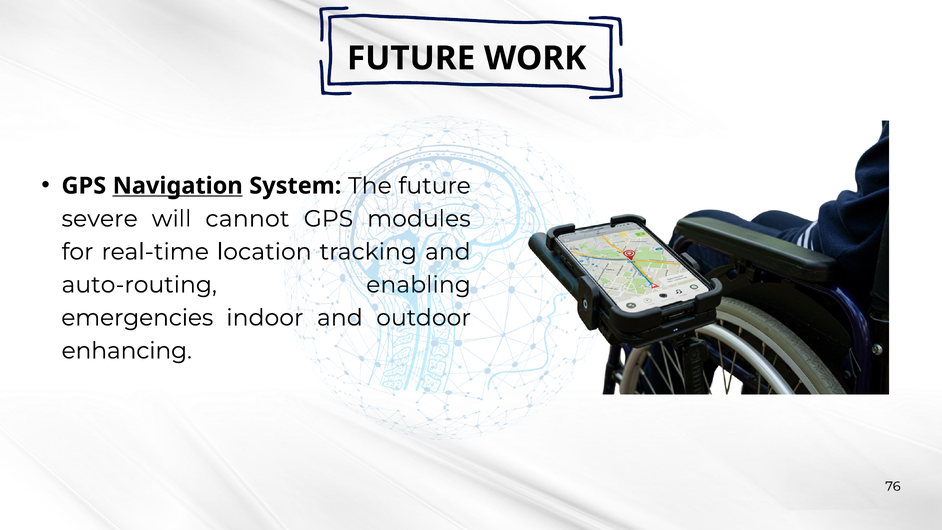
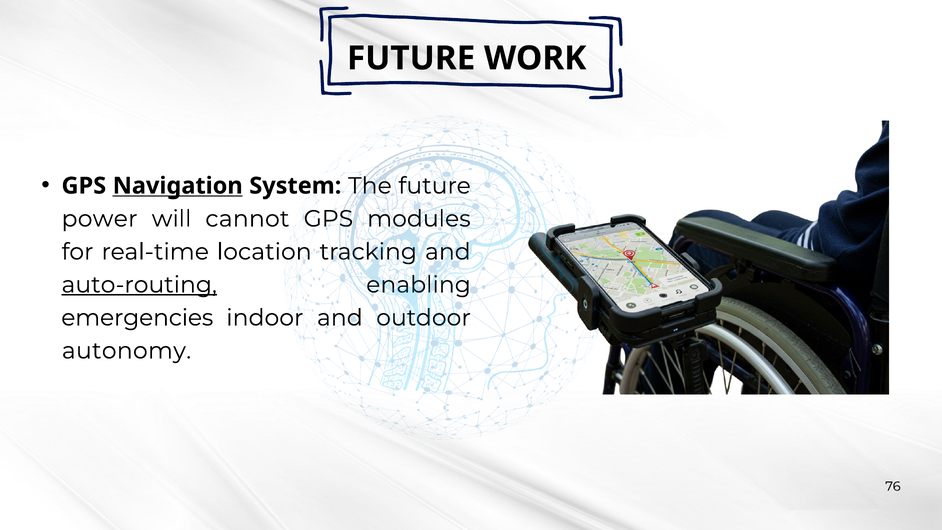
severe: severe -> power
auto-routing underline: none -> present
enhancing: enhancing -> autonomy
